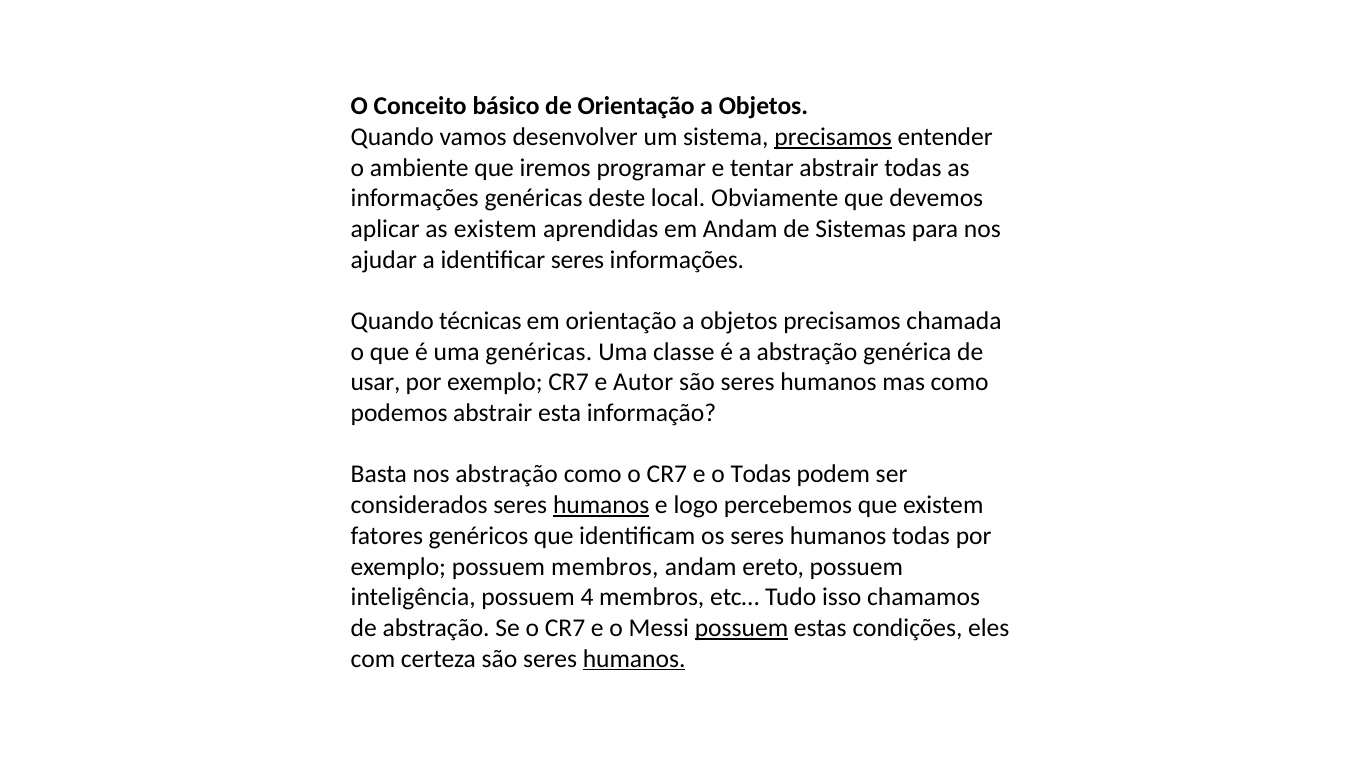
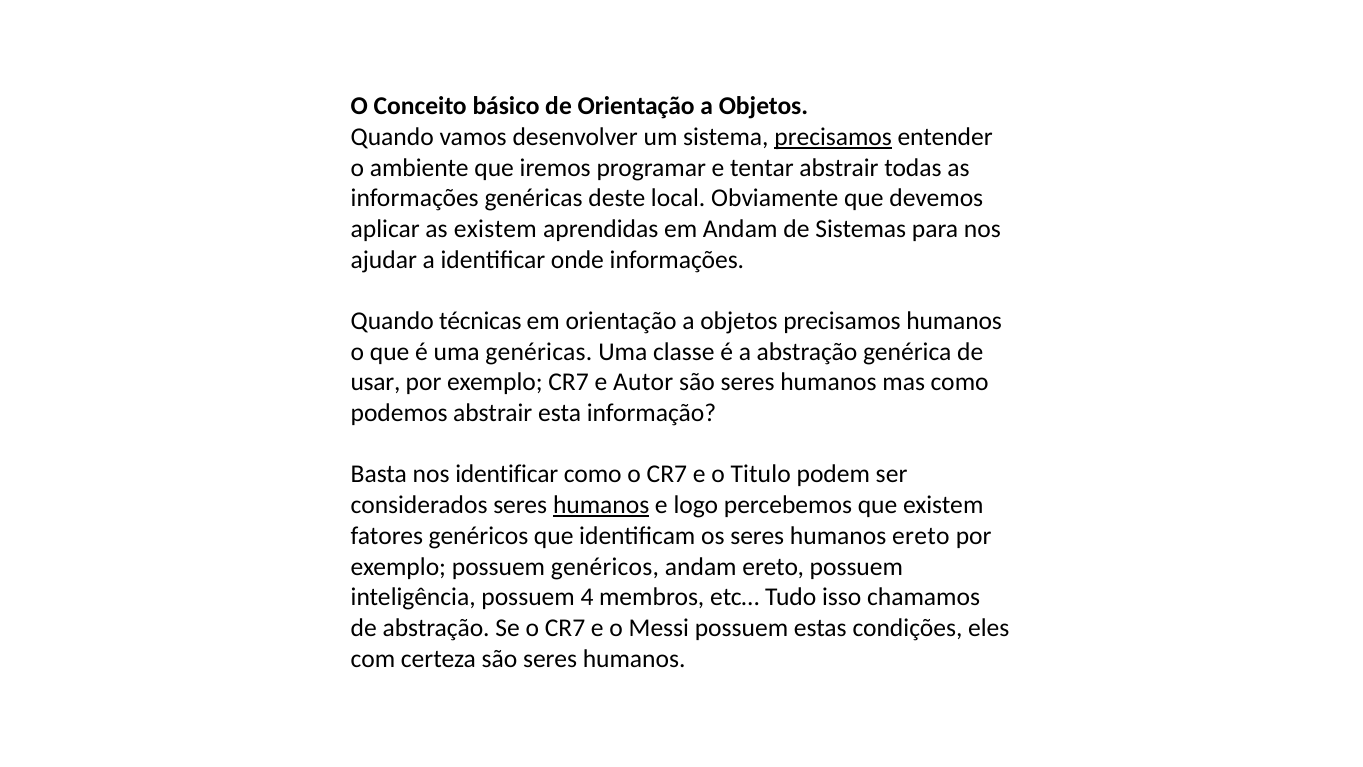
identificar seres: seres -> onde
precisamos chamada: chamada -> humanos
nos abstração: abstração -> identificar
o Todas: Todas -> Titulo
humanos todas: todas -> ereto
possuem membros: membros -> genéricos
possuem at (742, 628) underline: present -> none
humanos at (634, 658) underline: present -> none
